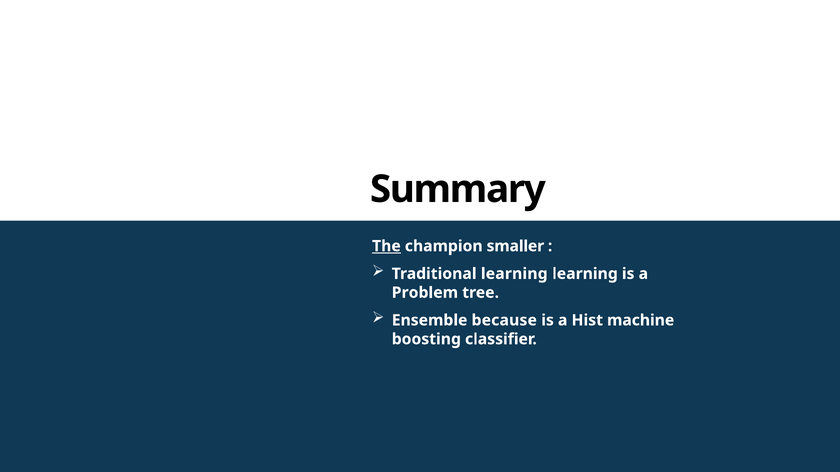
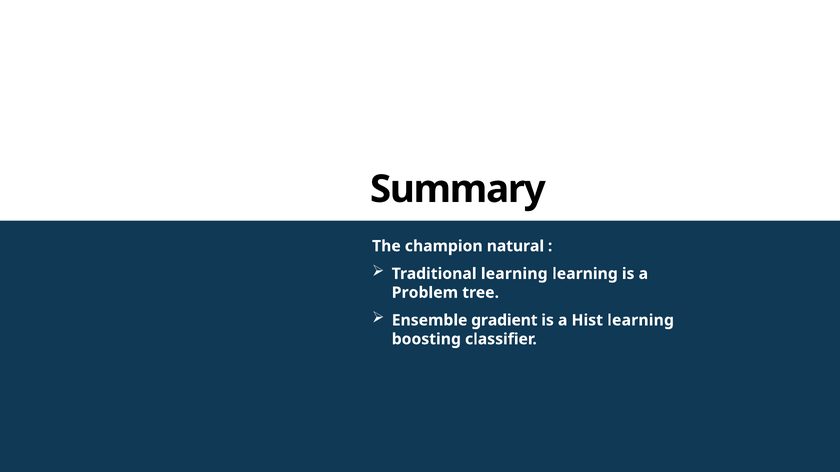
The underline: present -> none
smaller: smaller -> natural
because: because -> gradient
Hist machine: machine -> learning
